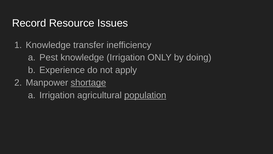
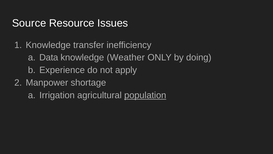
Record: Record -> Source
Pest: Pest -> Data
knowledge Irrigation: Irrigation -> Weather
shortage underline: present -> none
